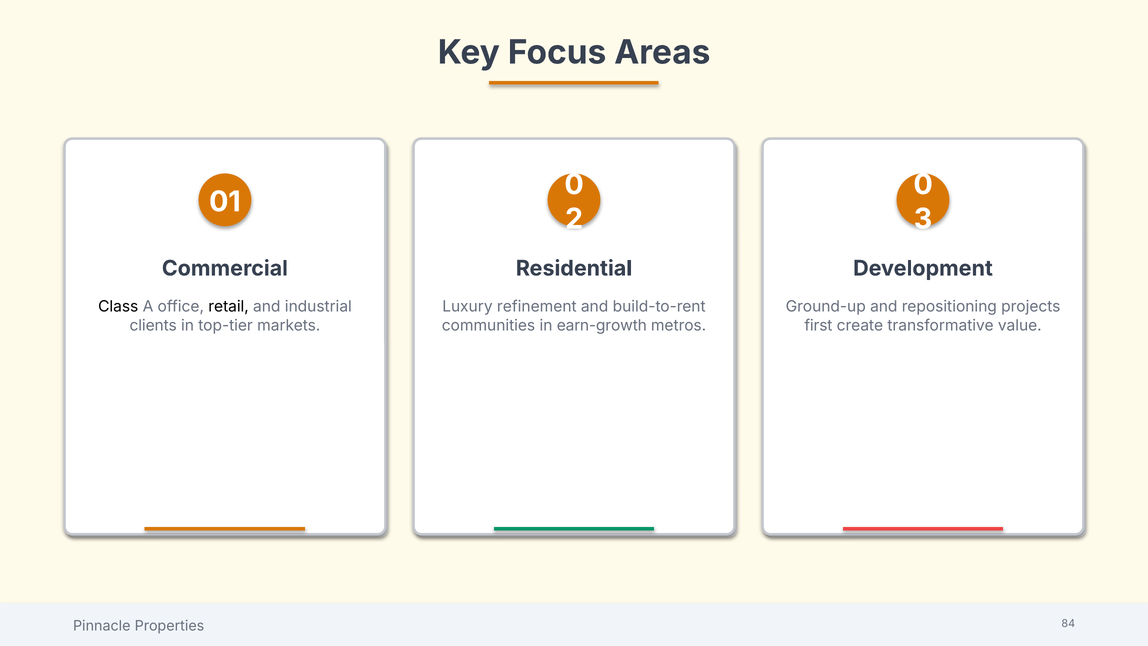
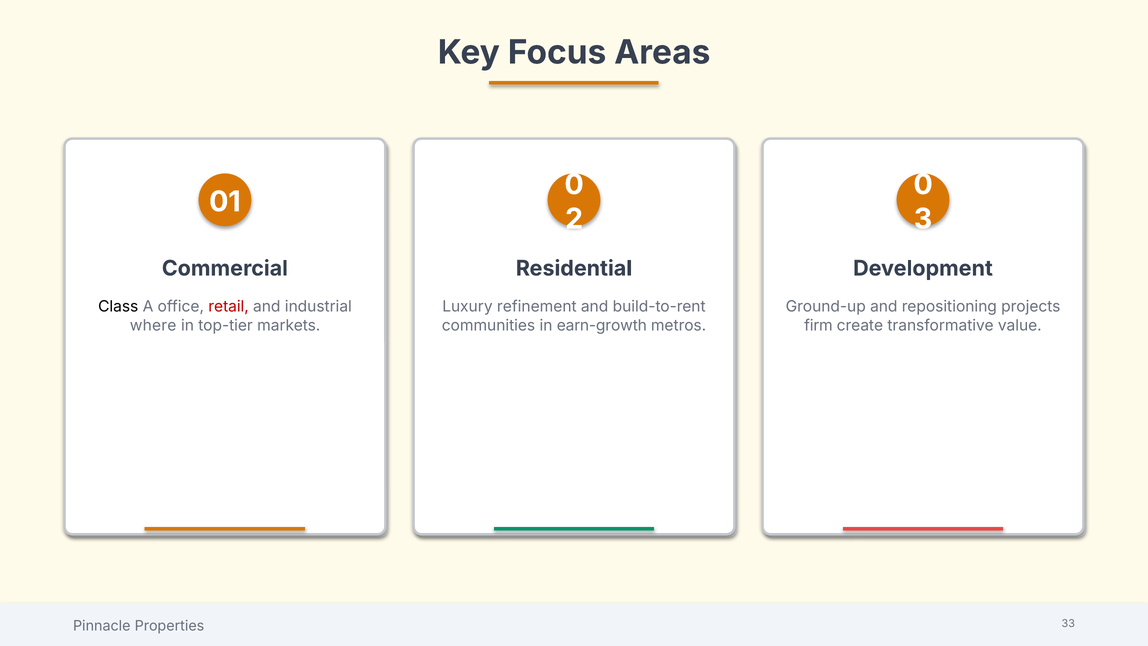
retail colour: black -> red
clients: clients -> where
first: first -> firm
84: 84 -> 33
